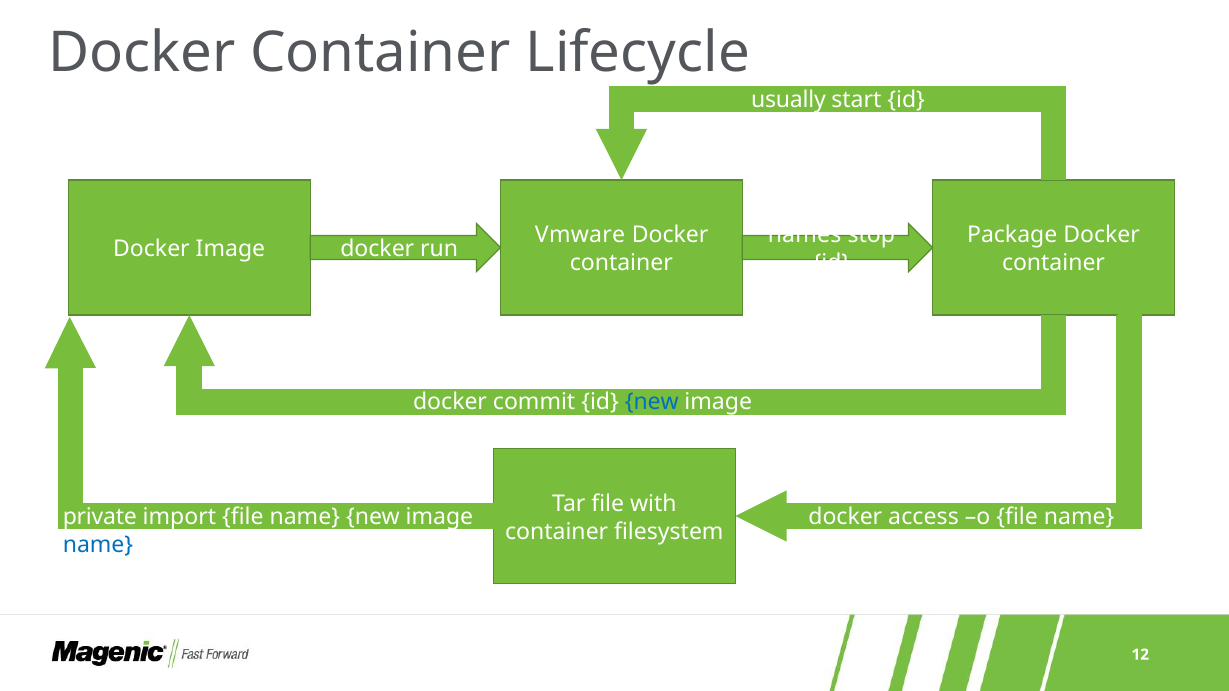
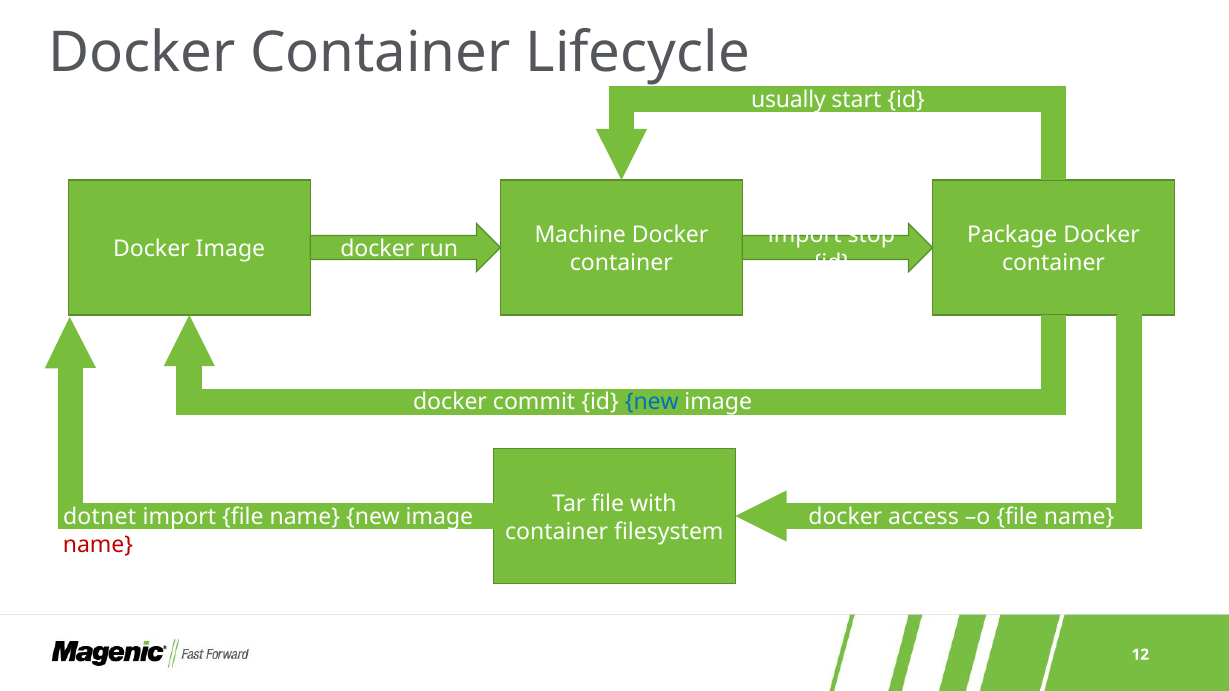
Vmware: Vmware -> Machine
names at (805, 235): names -> import
private: private -> dotnet
name at (98, 545) colour: blue -> red
